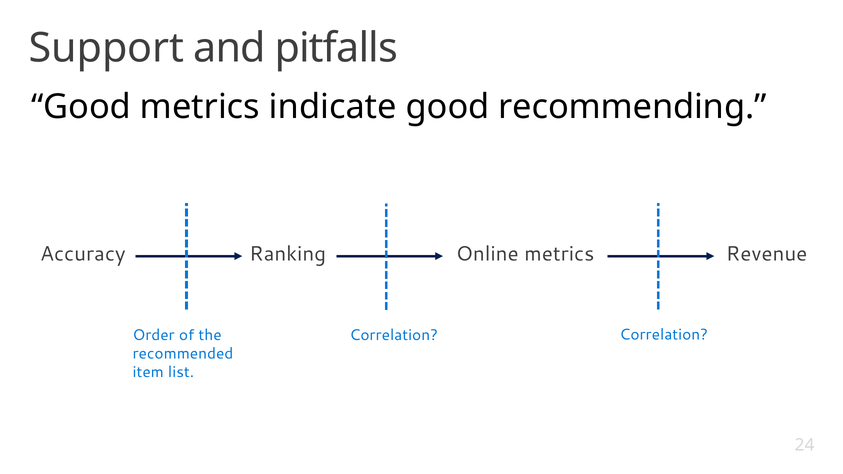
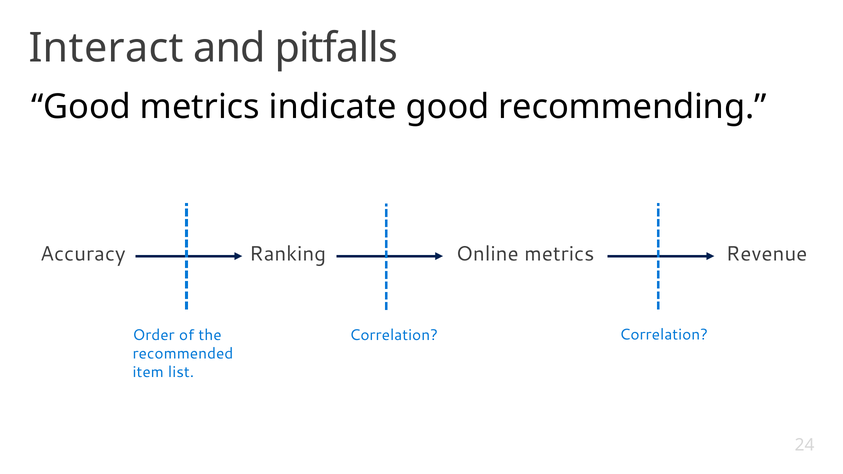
Support: Support -> Interact
